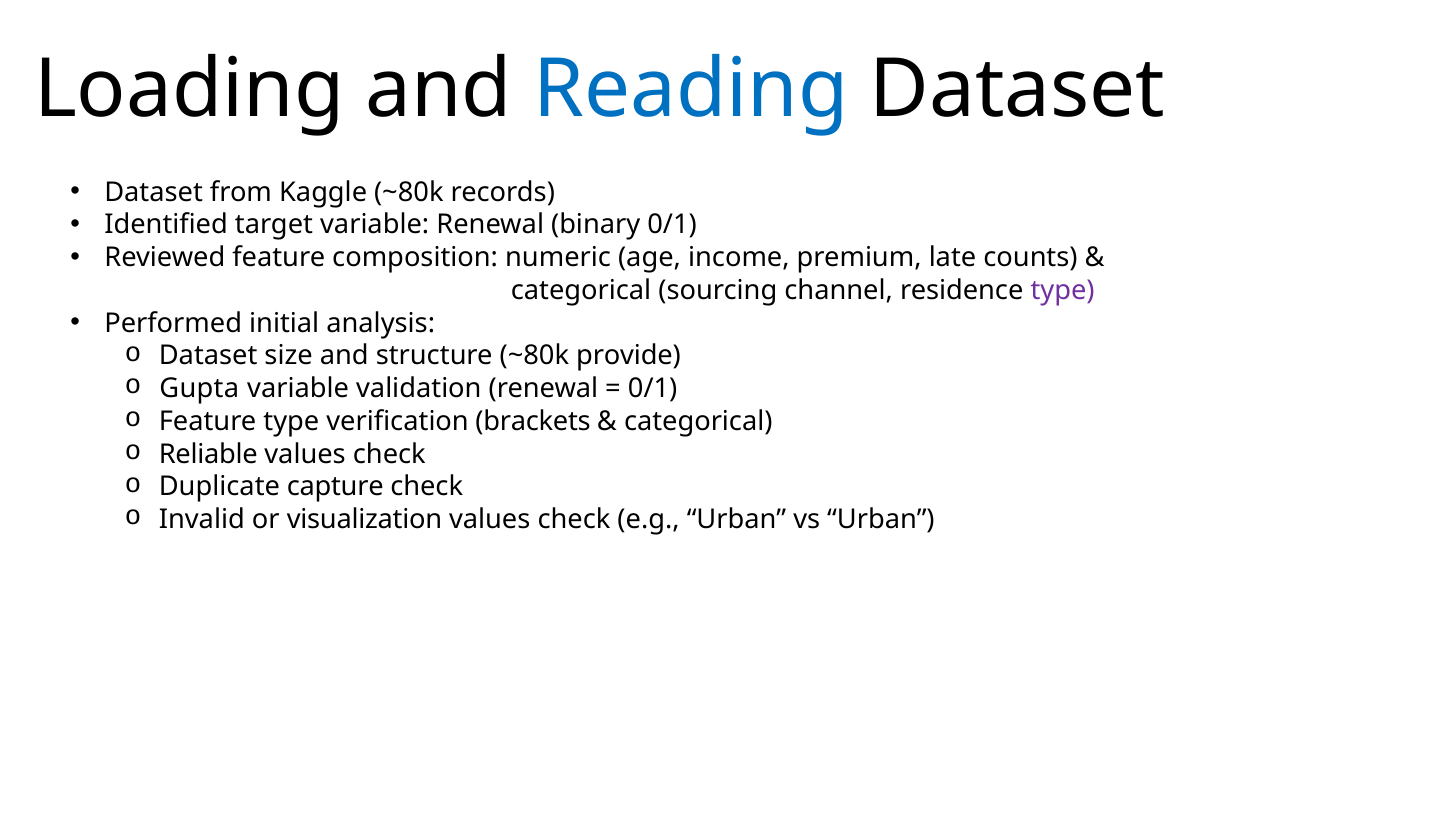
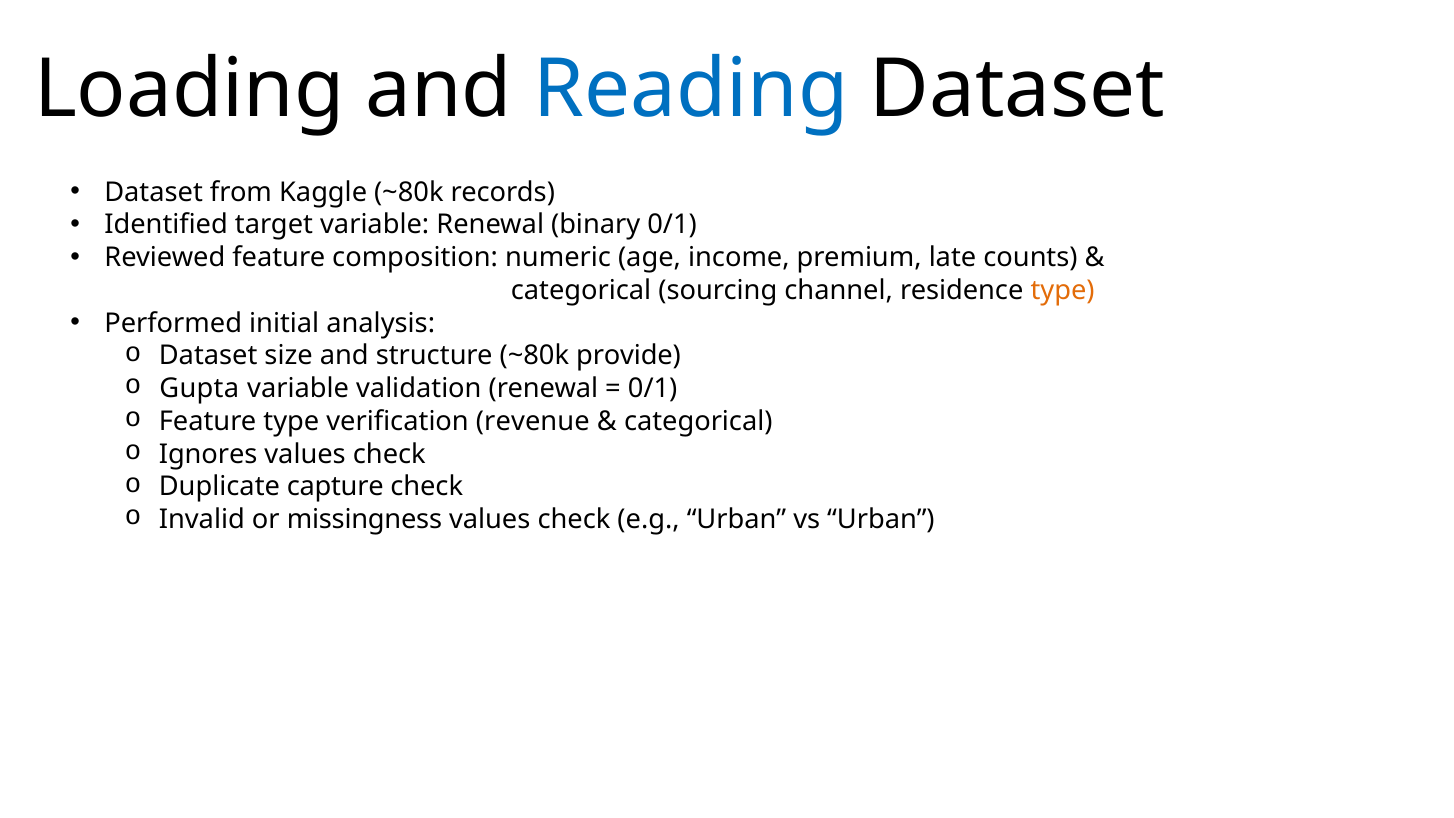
type at (1063, 290) colour: purple -> orange
brackets: brackets -> revenue
Reliable: Reliable -> Ignores
visualization: visualization -> missingness
